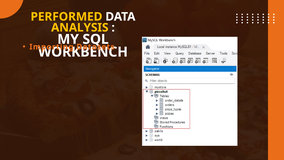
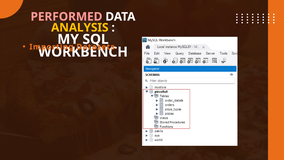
PERFORMED colour: yellow -> pink
